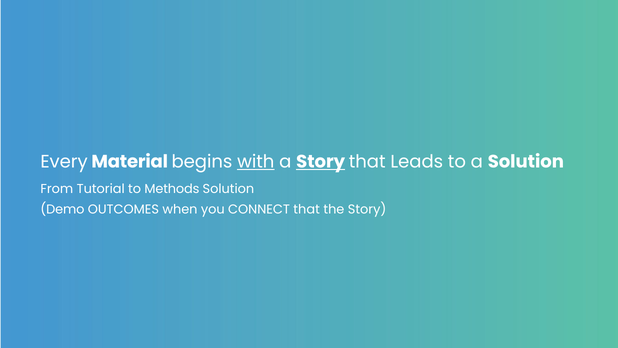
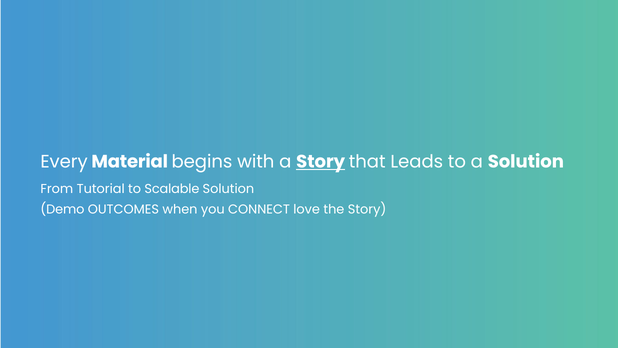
with underline: present -> none
Methods: Methods -> Scalable
CONNECT that: that -> love
